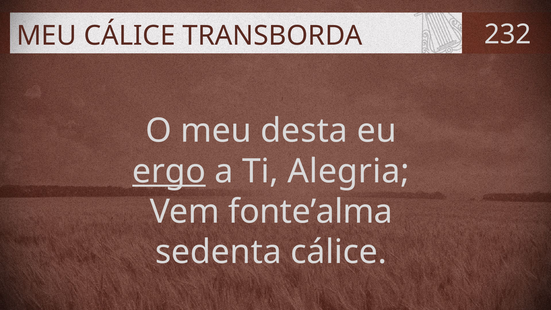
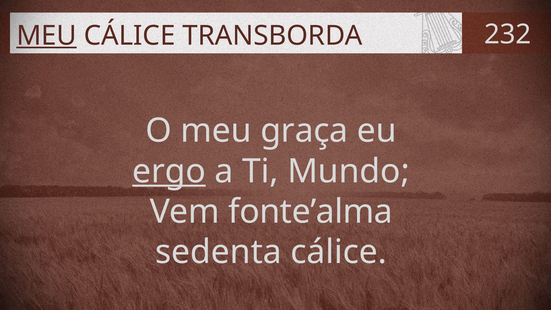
MEU at (47, 36) underline: none -> present
desta: desta -> graça
Alegria: Alegria -> Mundo
